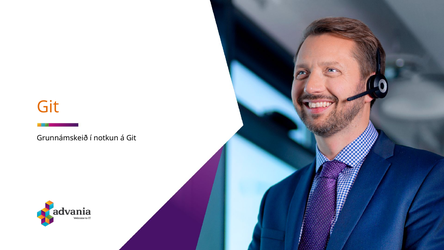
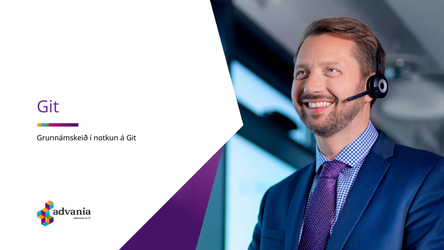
Git at (48, 107) colour: orange -> purple
